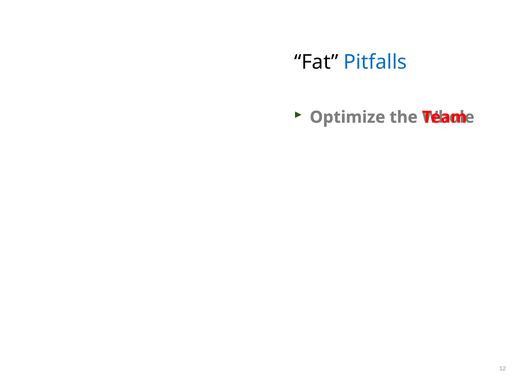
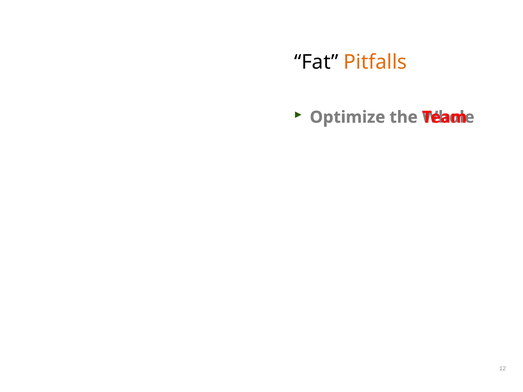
Pitfalls colour: blue -> orange
